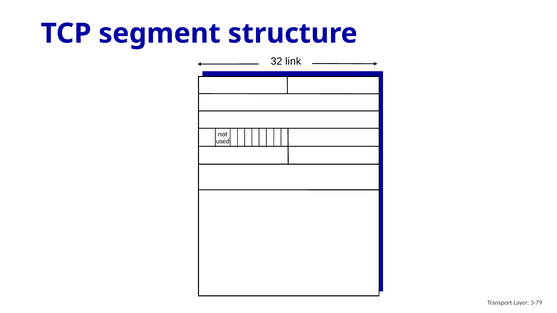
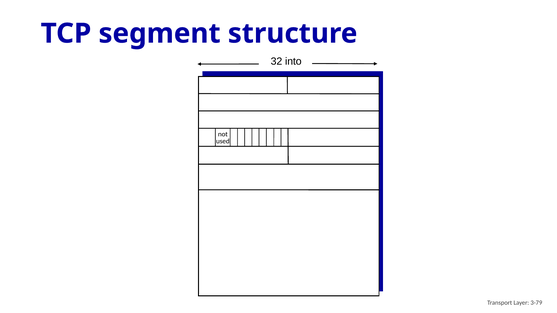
link: link -> into
